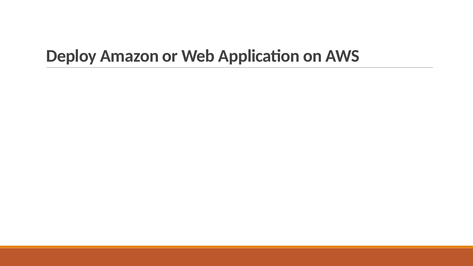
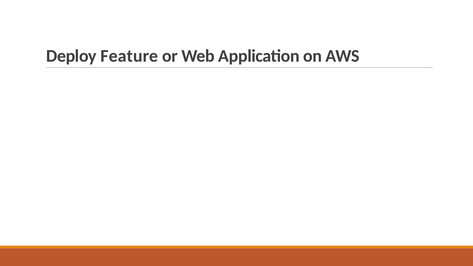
Amazon: Amazon -> Feature
